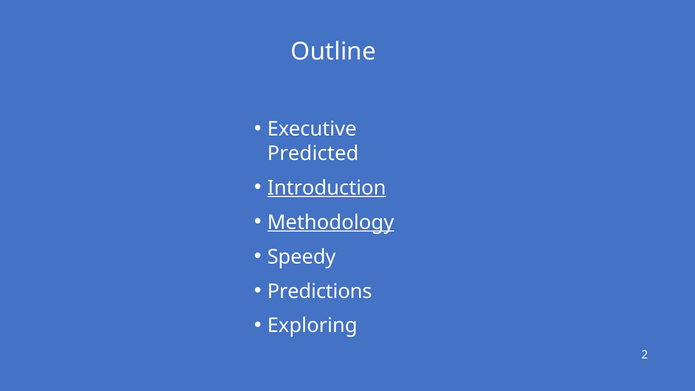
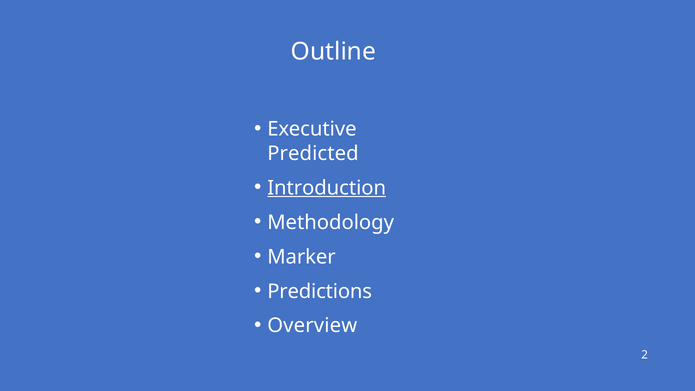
Methodology underline: present -> none
Speedy: Speedy -> Marker
Exploring: Exploring -> Overview
